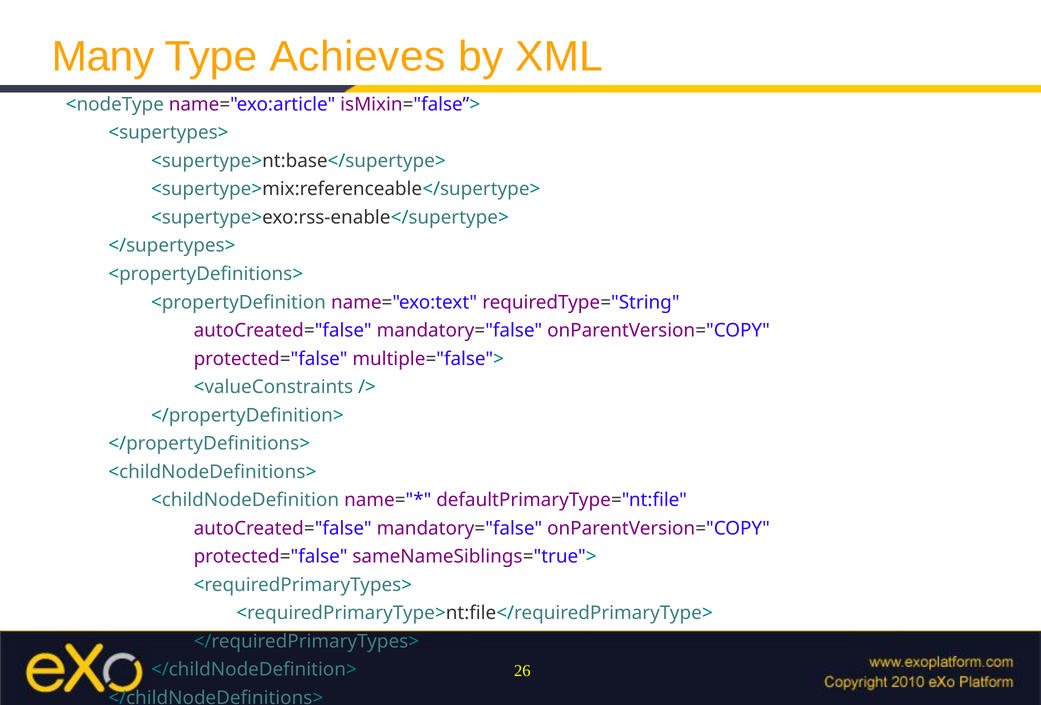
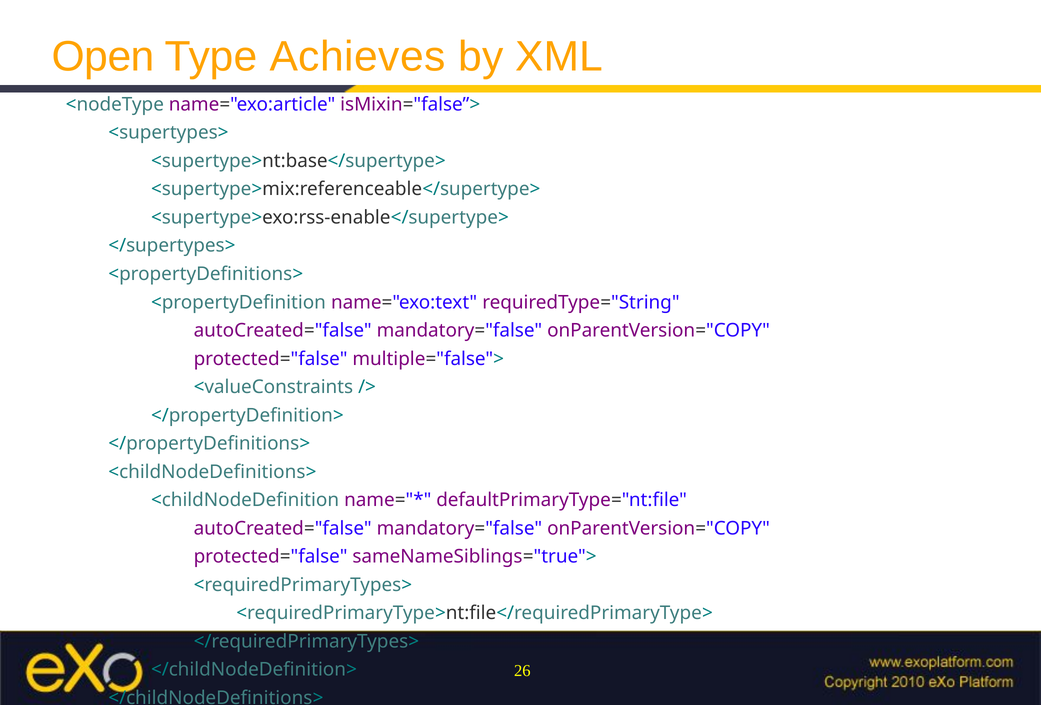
Many: Many -> Open
